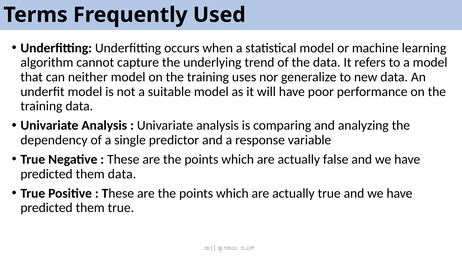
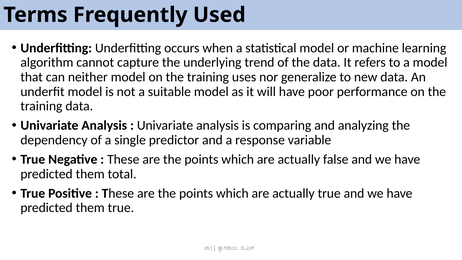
them data: data -> total
